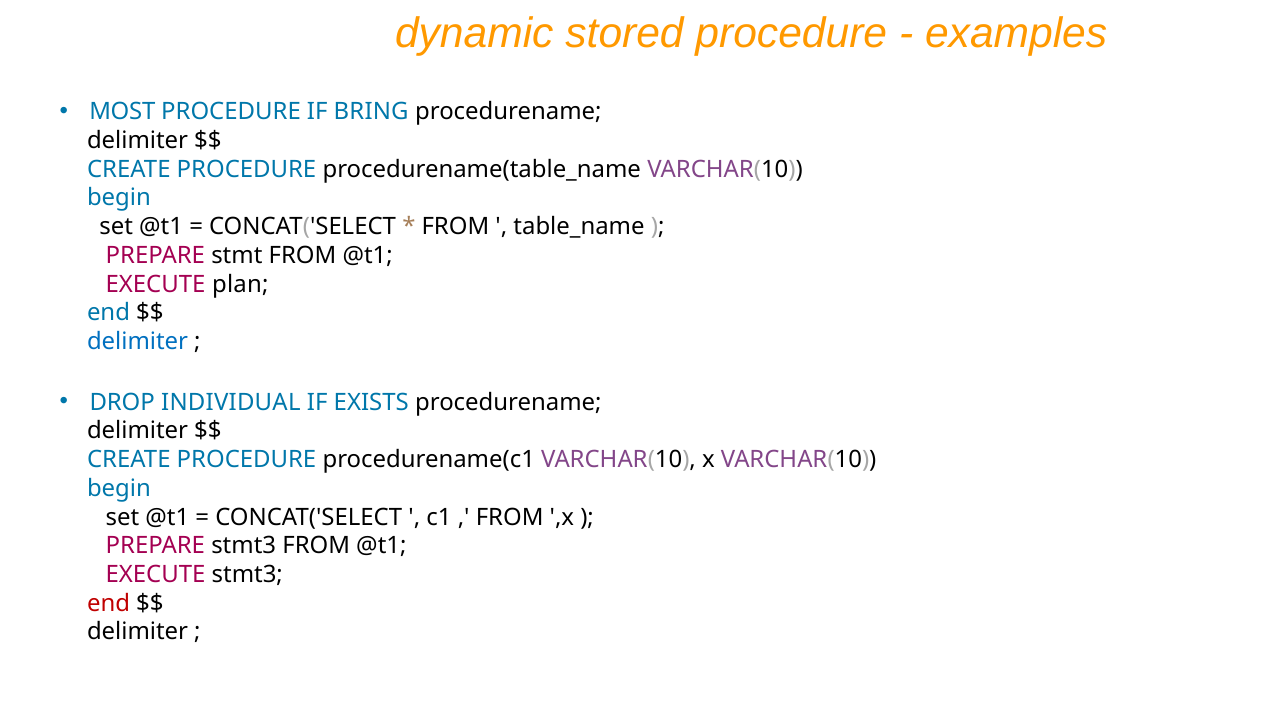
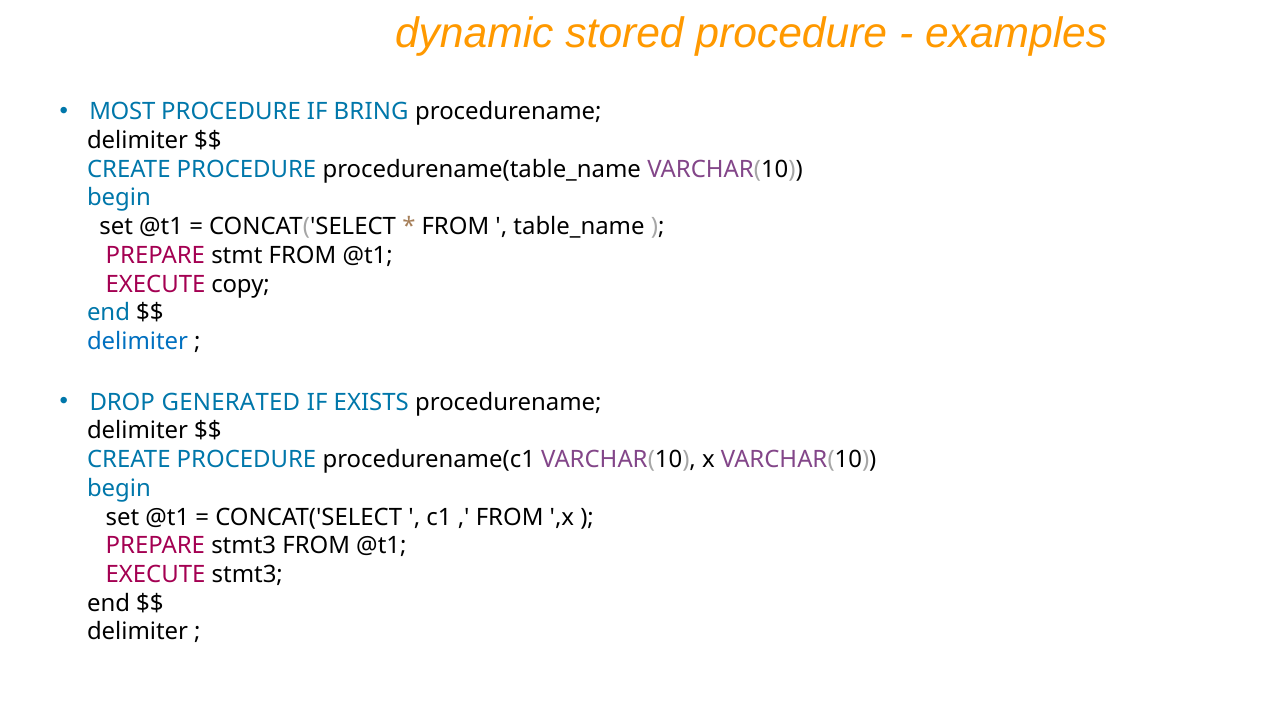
plan: plan -> copy
INDIVIDUAL: INDIVIDUAL -> GENERATED
end at (109, 604) colour: red -> black
